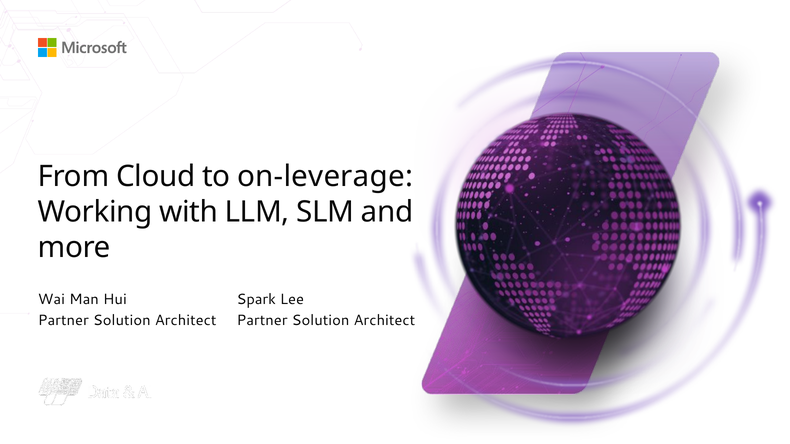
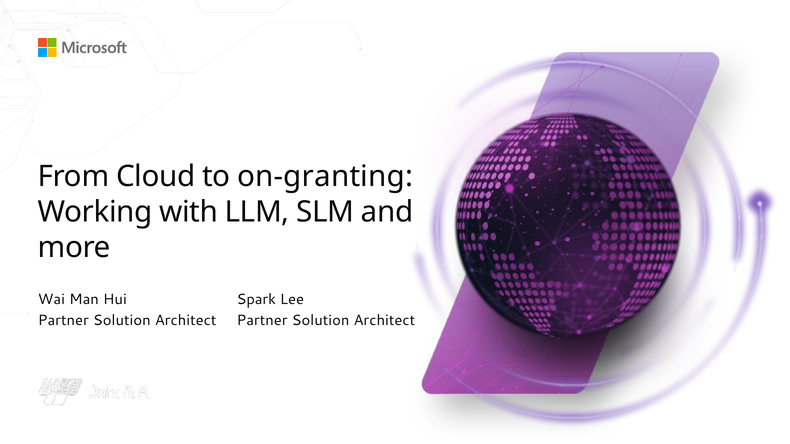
on-leverage: on-leverage -> on-granting
